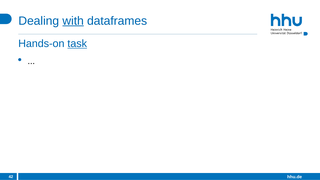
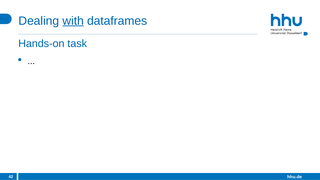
task underline: present -> none
